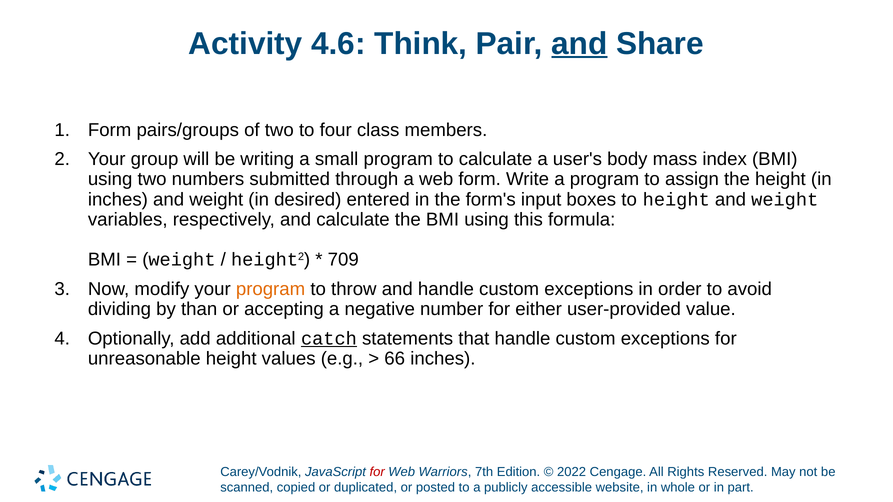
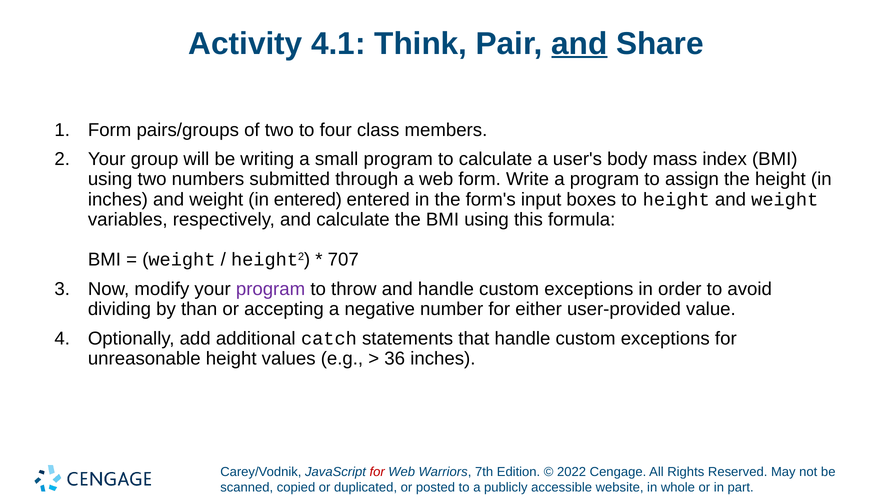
4.6: 4.6 -> 4.1
in desired: desired -> entered
709: 709 -> 707
program at (271, 289) colour: orange -> purple
catch underline: present -> none
66: 66 -> 36
